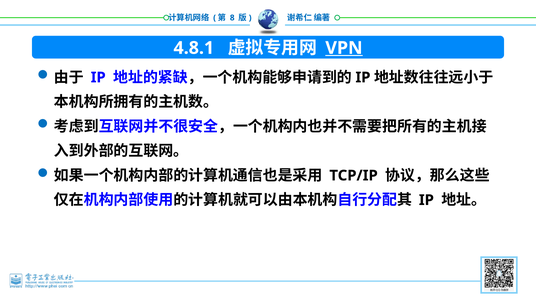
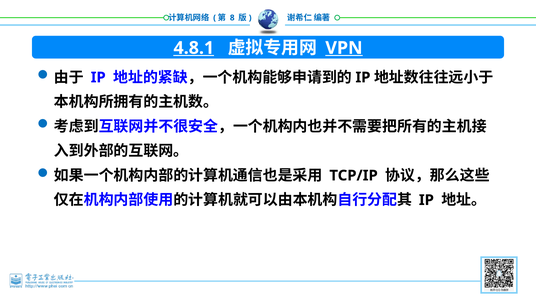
4.8.1 underline: none -> present
